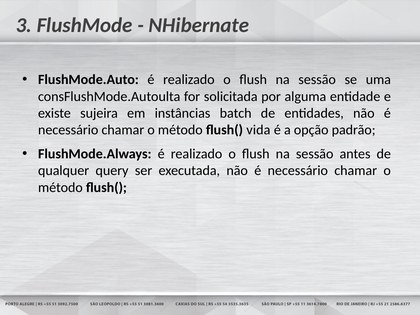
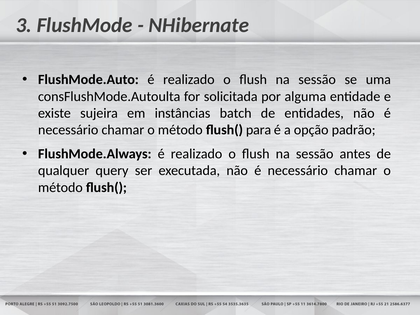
vida: vida -> para
